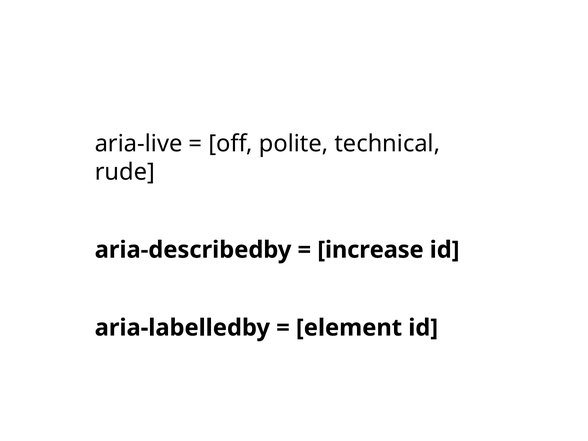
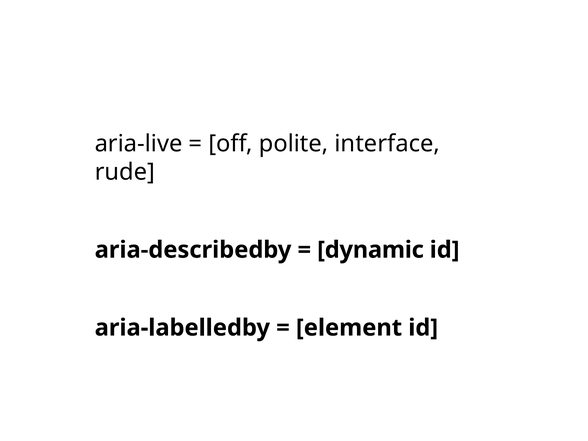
technical: technical -> interface
increase: increase -> dynamic
